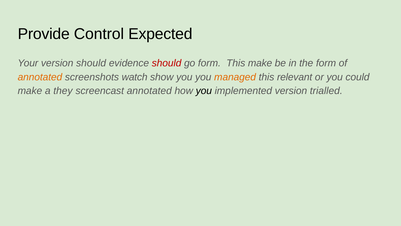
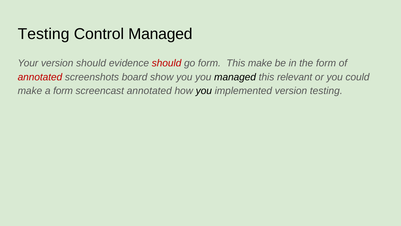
Provide at (44, 34): Provide -> Testing
Control Expected: Expected -> Managed
annotated at (40, 77) colour: orange -> red
watch: watch -> board
managed at (235, 77) colour: orange -> black
a they: they -> form
version trialled: trialled -> testing
